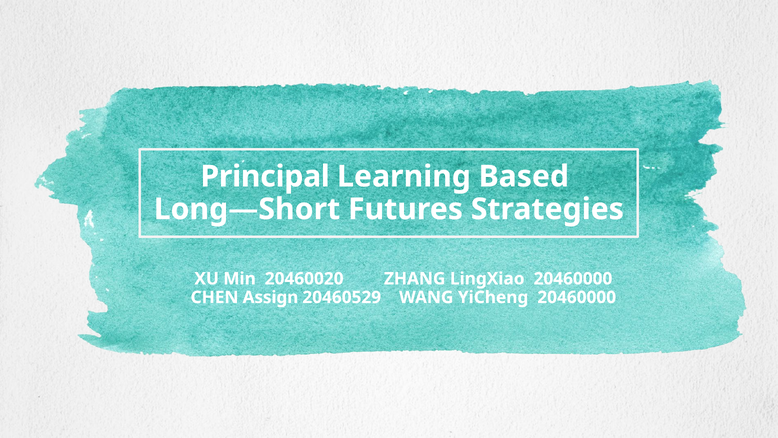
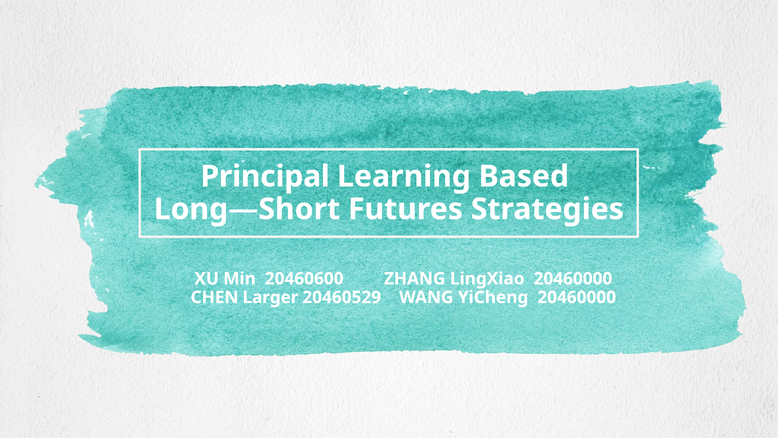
20460020: 20460020 -> 20460600
Assign: Assign -> Larger
